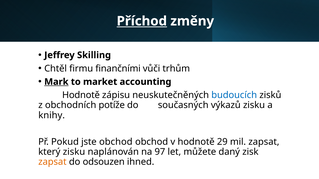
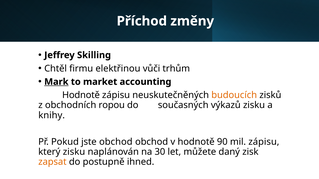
Příchod underline: present -> none
finančními: finančními -> elektřinou
budoucích colour: blue -> orange
potíže: potíže -> ropou
29: 29 -> 90
mil zapsat: zapsat -> zápisu
97: 97 -> 30
odsouzen: odsouzen -> postupně
